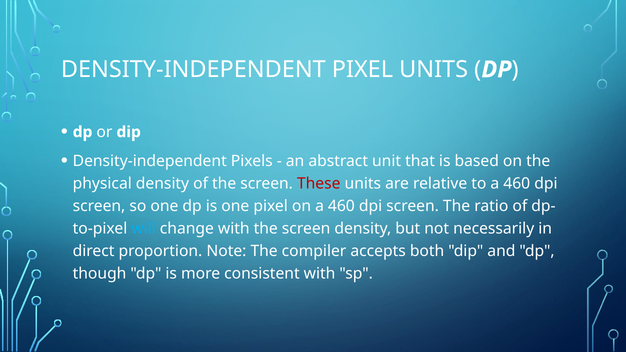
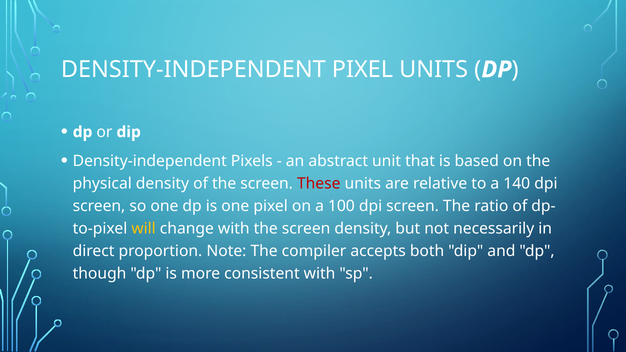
to a 460: 460 -> 140
on a 460: 460 -> 100
will colour: light blue -> yellow
